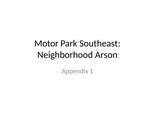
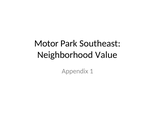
Arson: Arson -> Value
